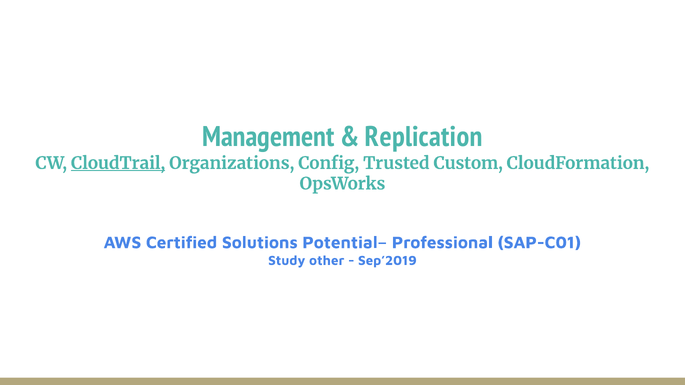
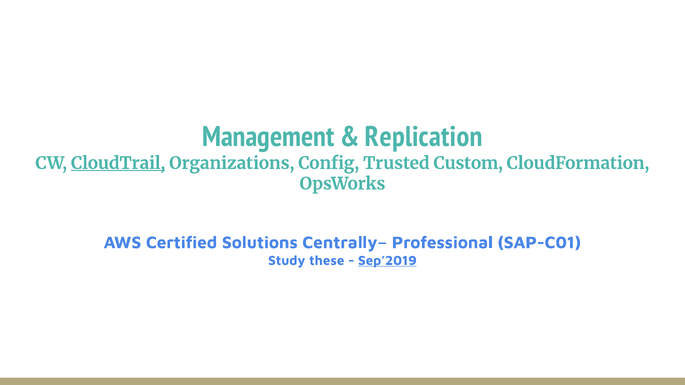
Potential–: Potential– -> Centrally–
other: other -> these
Sep’2019 underline: none -> present
